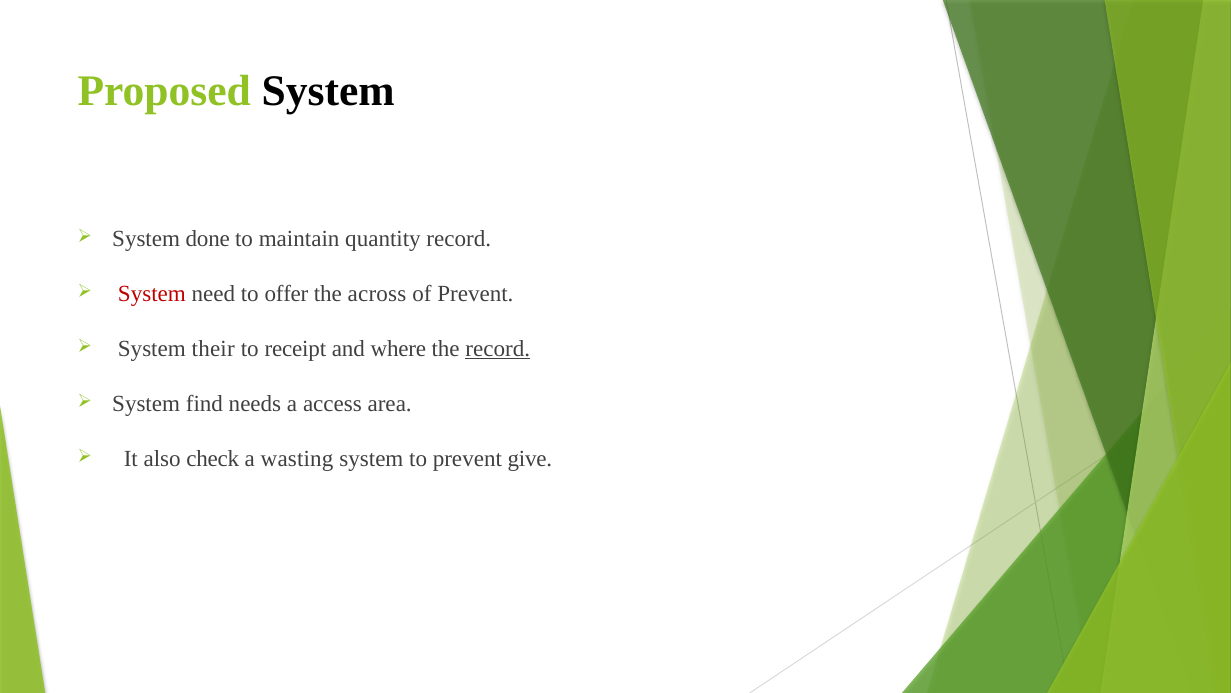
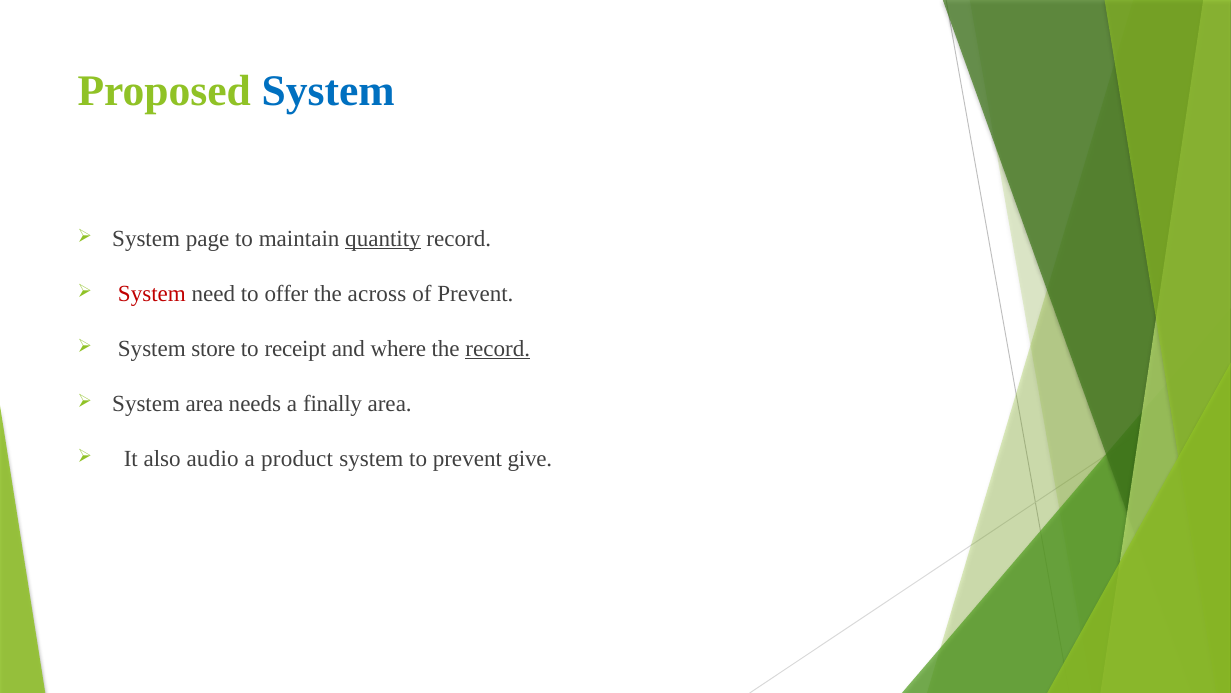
System at (328, 91) colour: black -> blue
done: done -> page
quantity underline: none -> present
their: their -> store
System find: find -> area
access: access -> finally
check: check -> audio
wasting: wasting -> product
